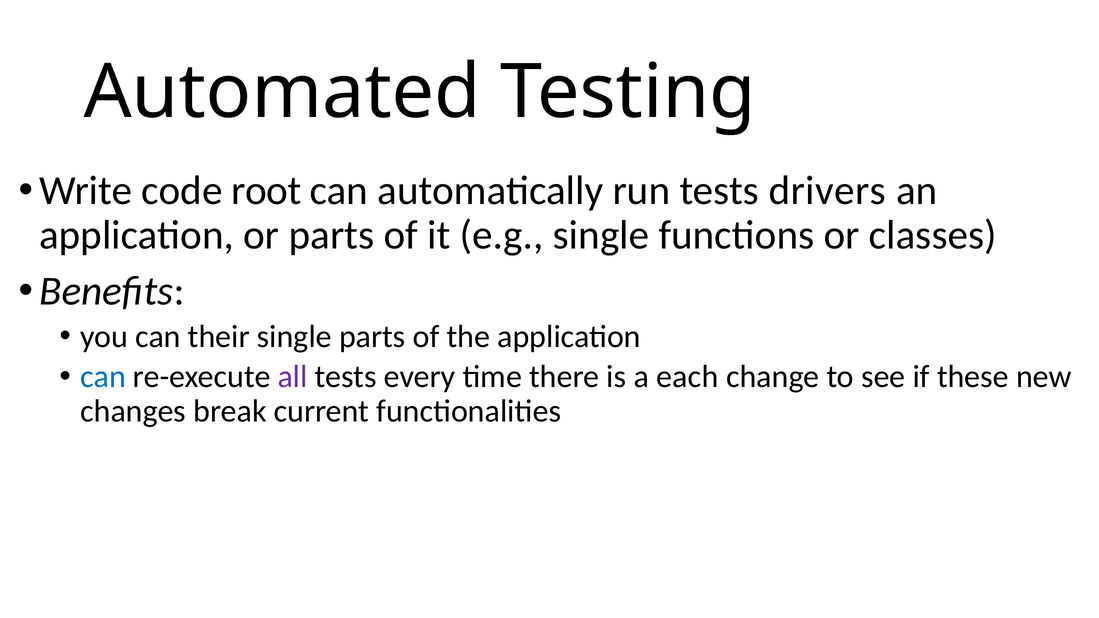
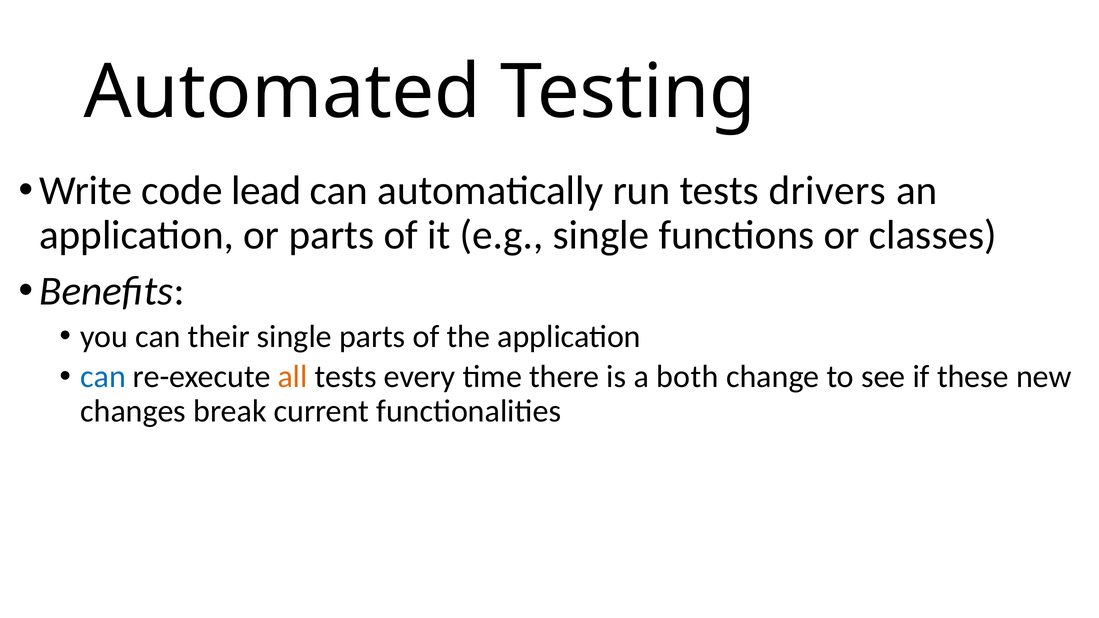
root: root -> lead
all colour: purple -> orange
each: each -> both
